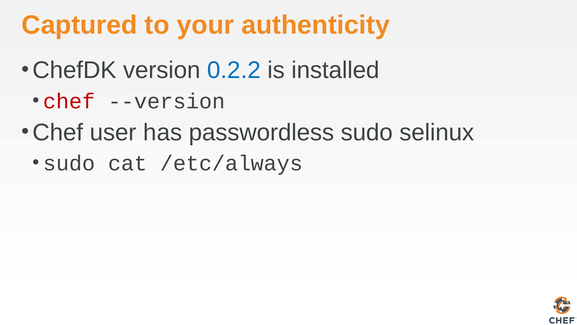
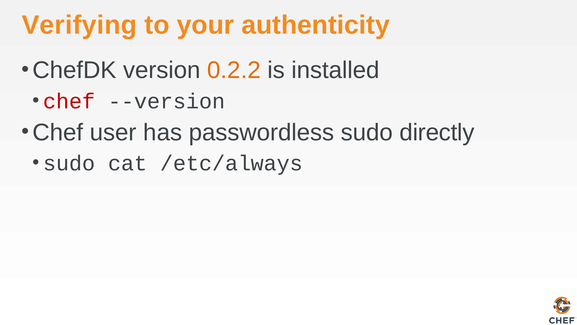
Captured: Captured -> Verifying
0.2.2 colour: blue -> orange
selinux: selinux -> directly
